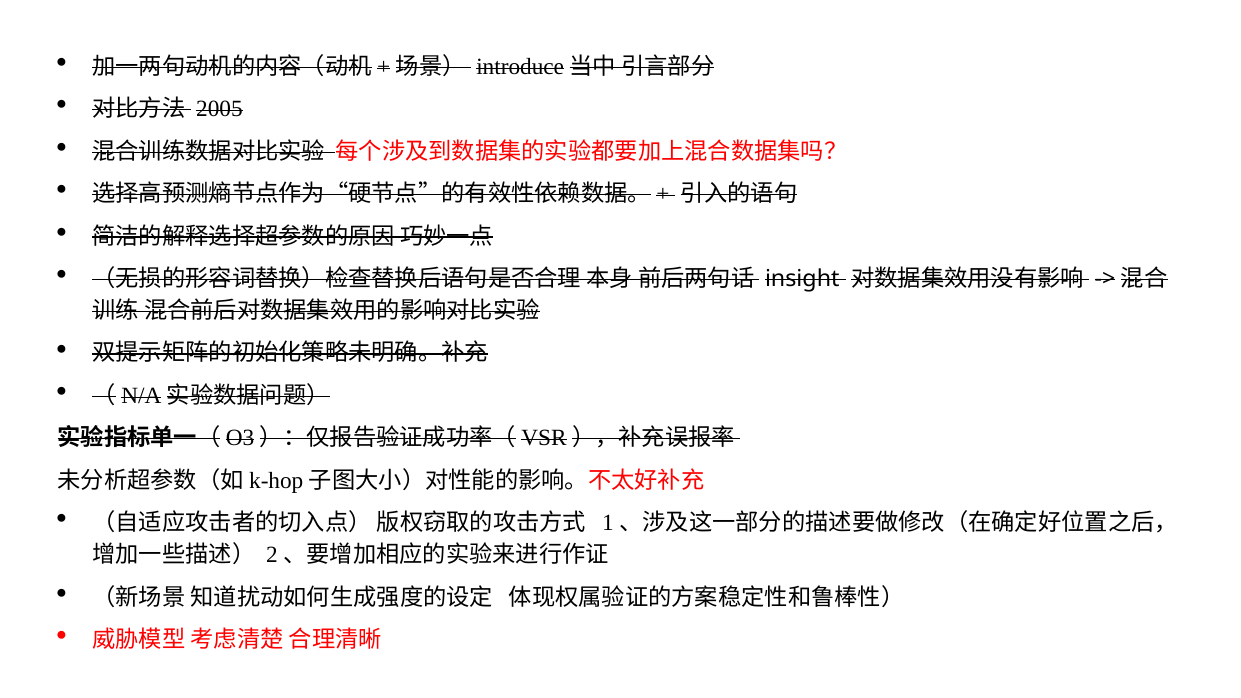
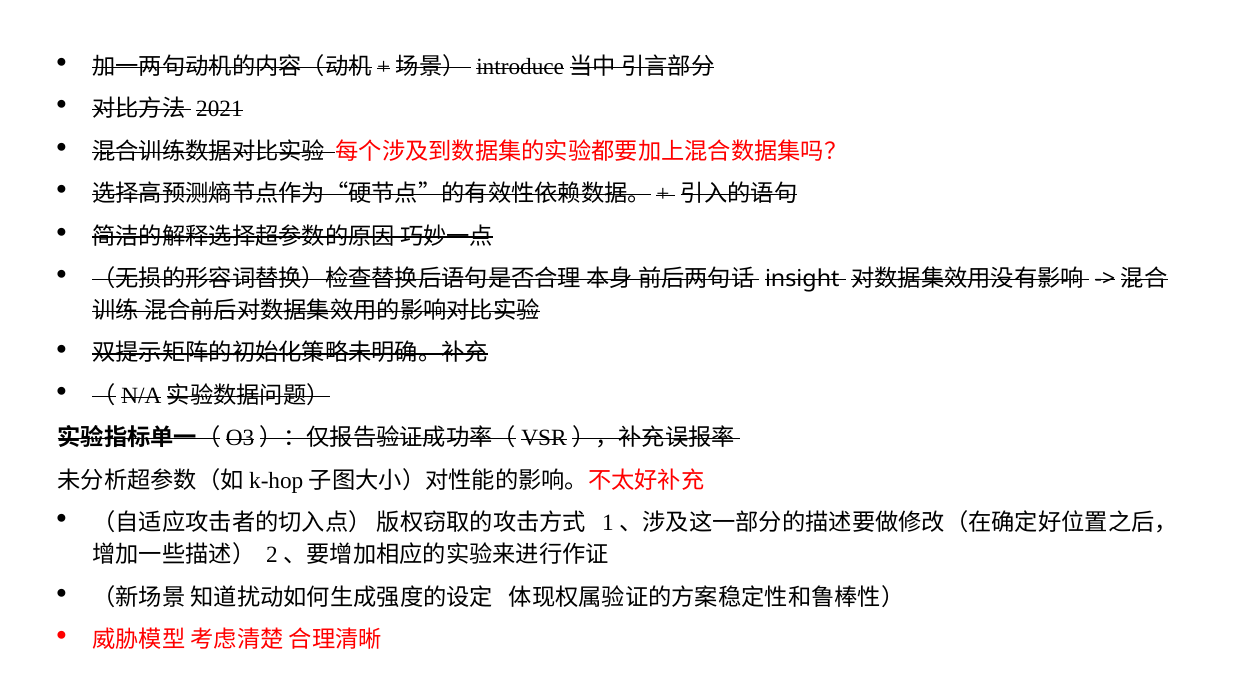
2005: 2005 -> 2021
